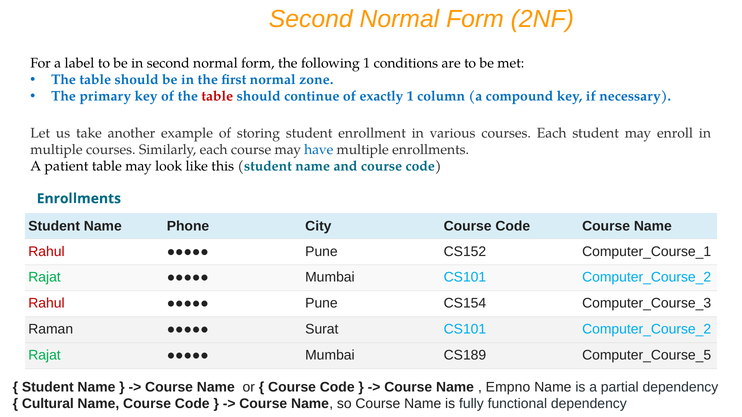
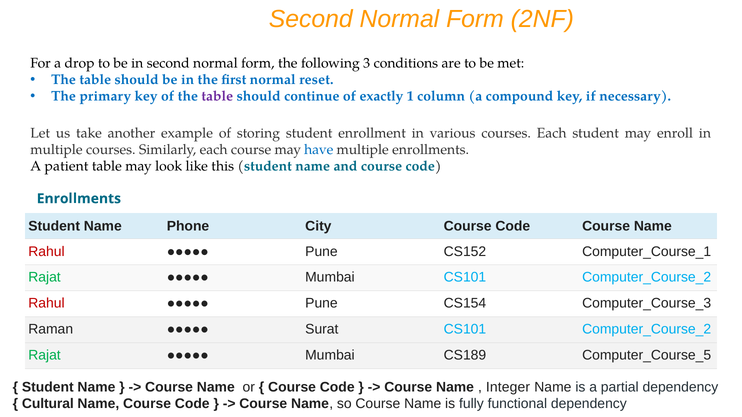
label: label -> drop
following 1: 1 -> 3
zone: zone -> reset
table at (217, 96) colour: red -> purple
Empno: Empno -> Integer
